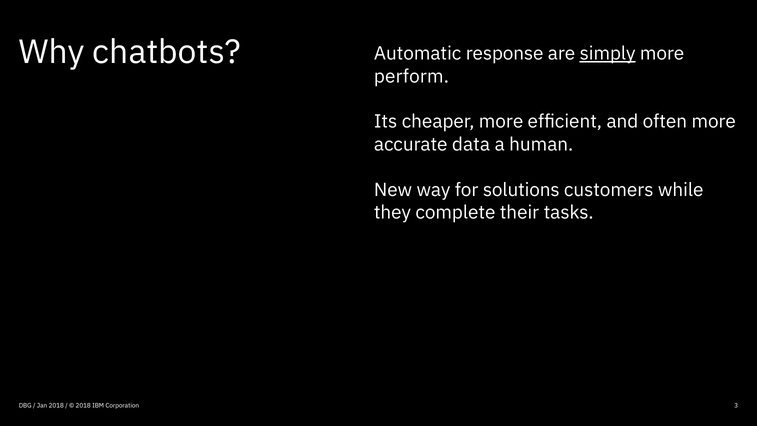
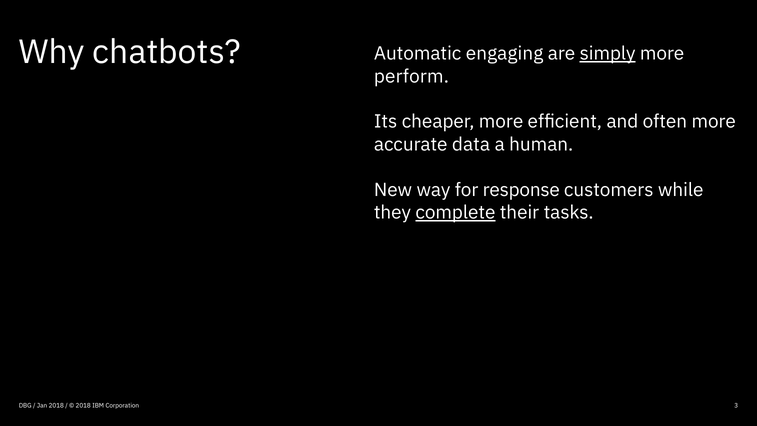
response: response -> engaging
solutions: solutions -> response
complete underline: none -> present
